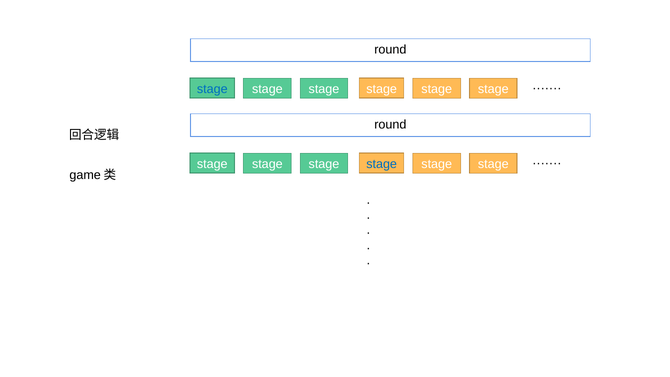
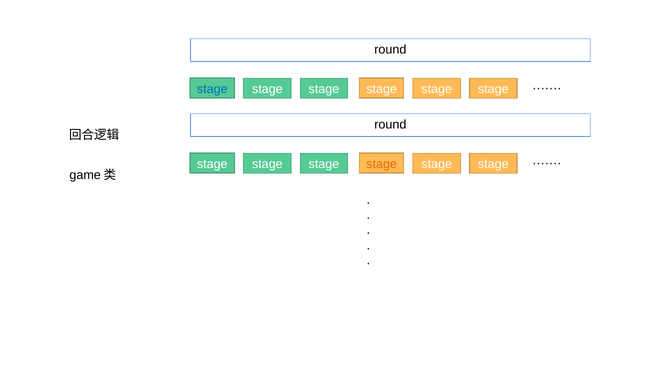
stage at (382, 164) colour: blue -> orange
